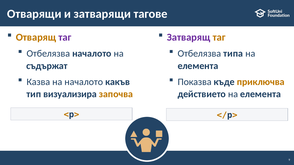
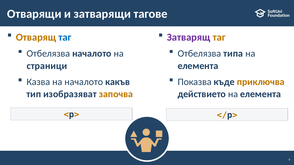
таг at (65, 37) colour: purple -> blue
съдържат: съдържат -> страници
визуализира: визуализира -> изобразяват
